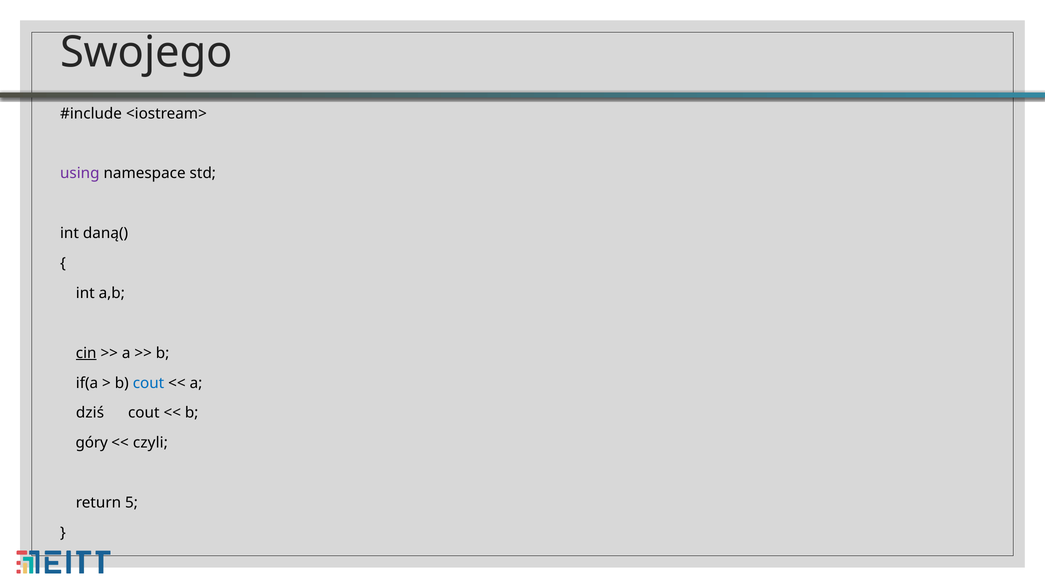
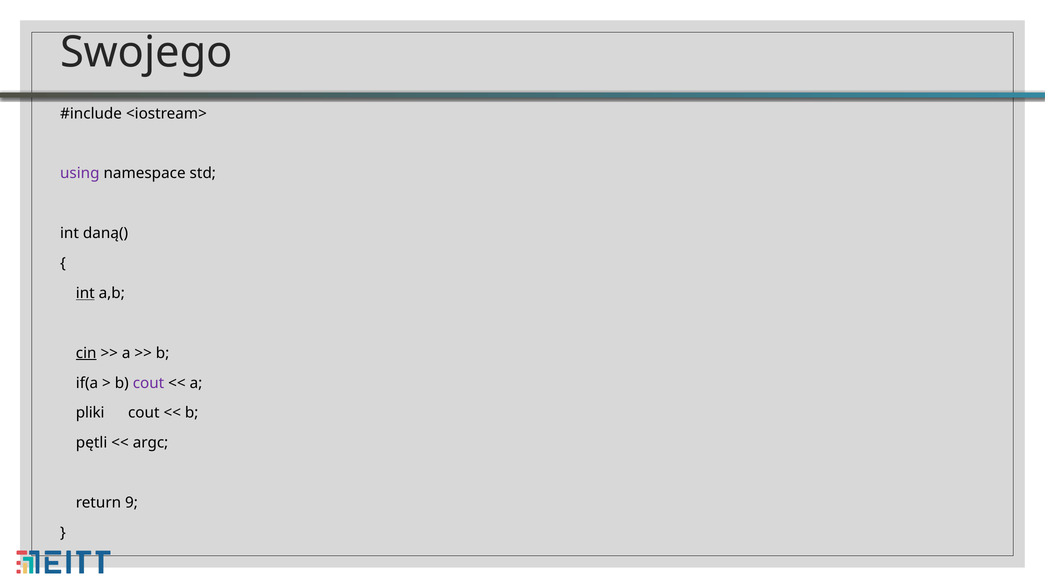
int at (85, 293) underline: none -> present
cout at (148, 383) colour: blue -> purple
dziś: dziś -> pliki
góry: góry -> pętli
czyli: czyli -> argc
5: 5 -> 9
